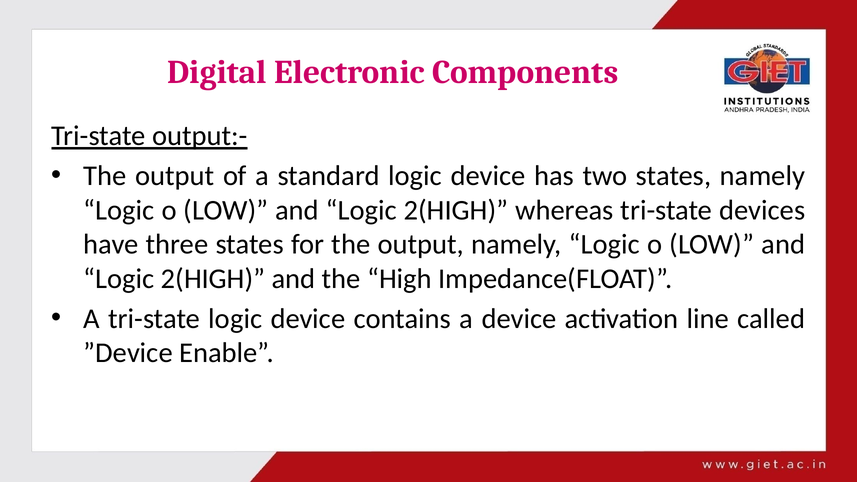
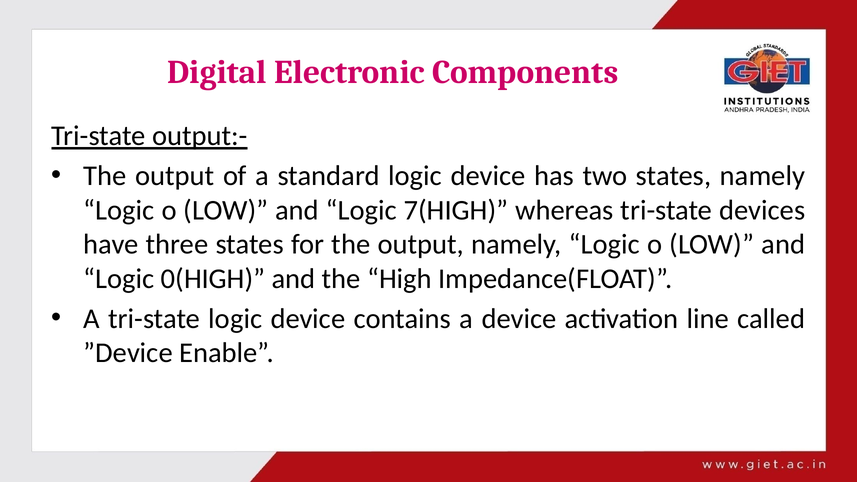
2(HIGH at (456, 210): 2(HIGH -> 7(HIGH
2(HIGH at (213, 279): 2(HIGH -> 0(HIGH
